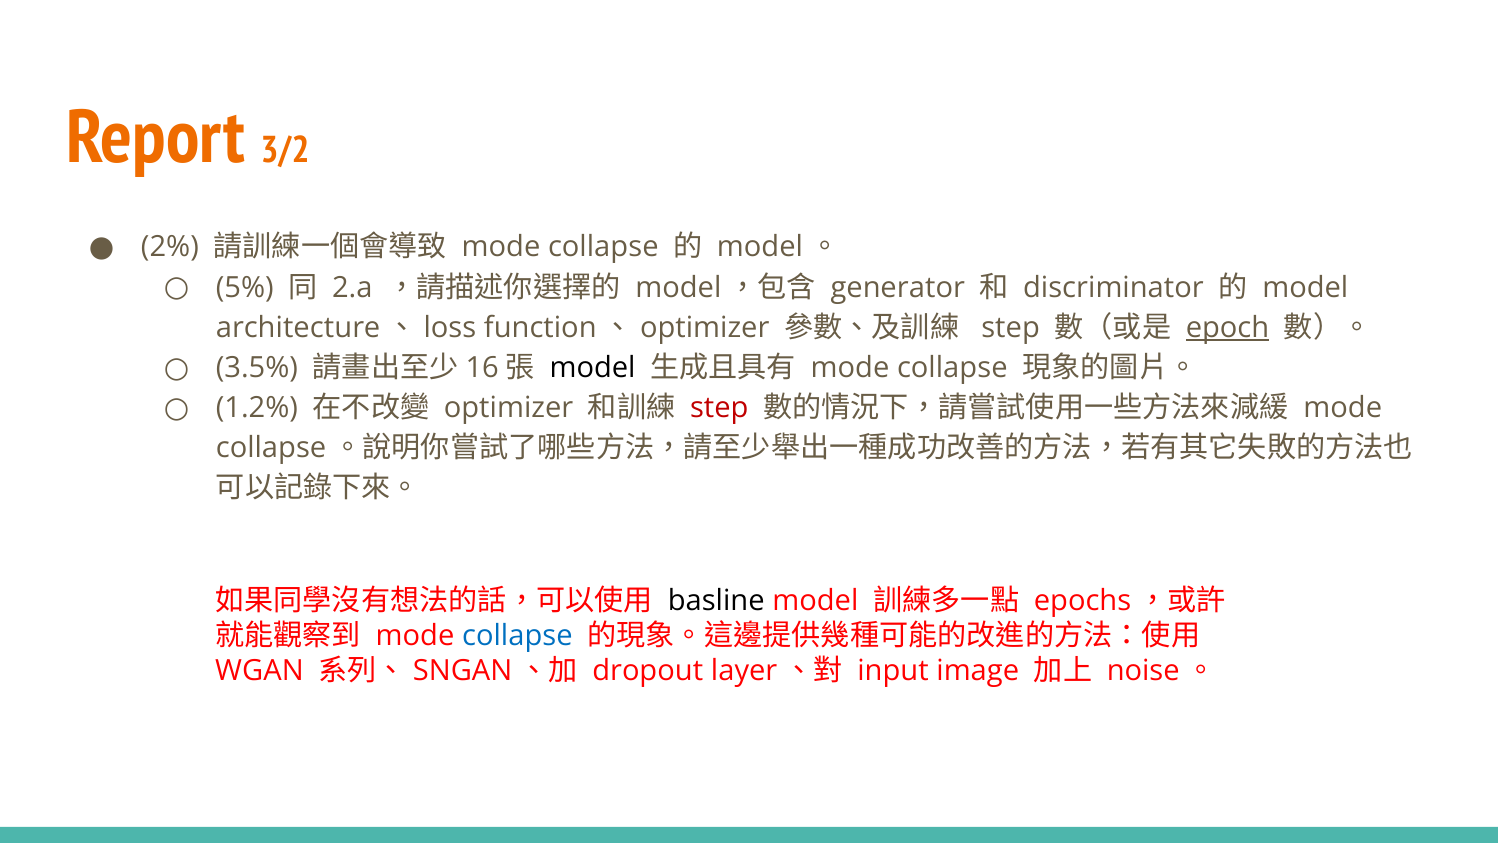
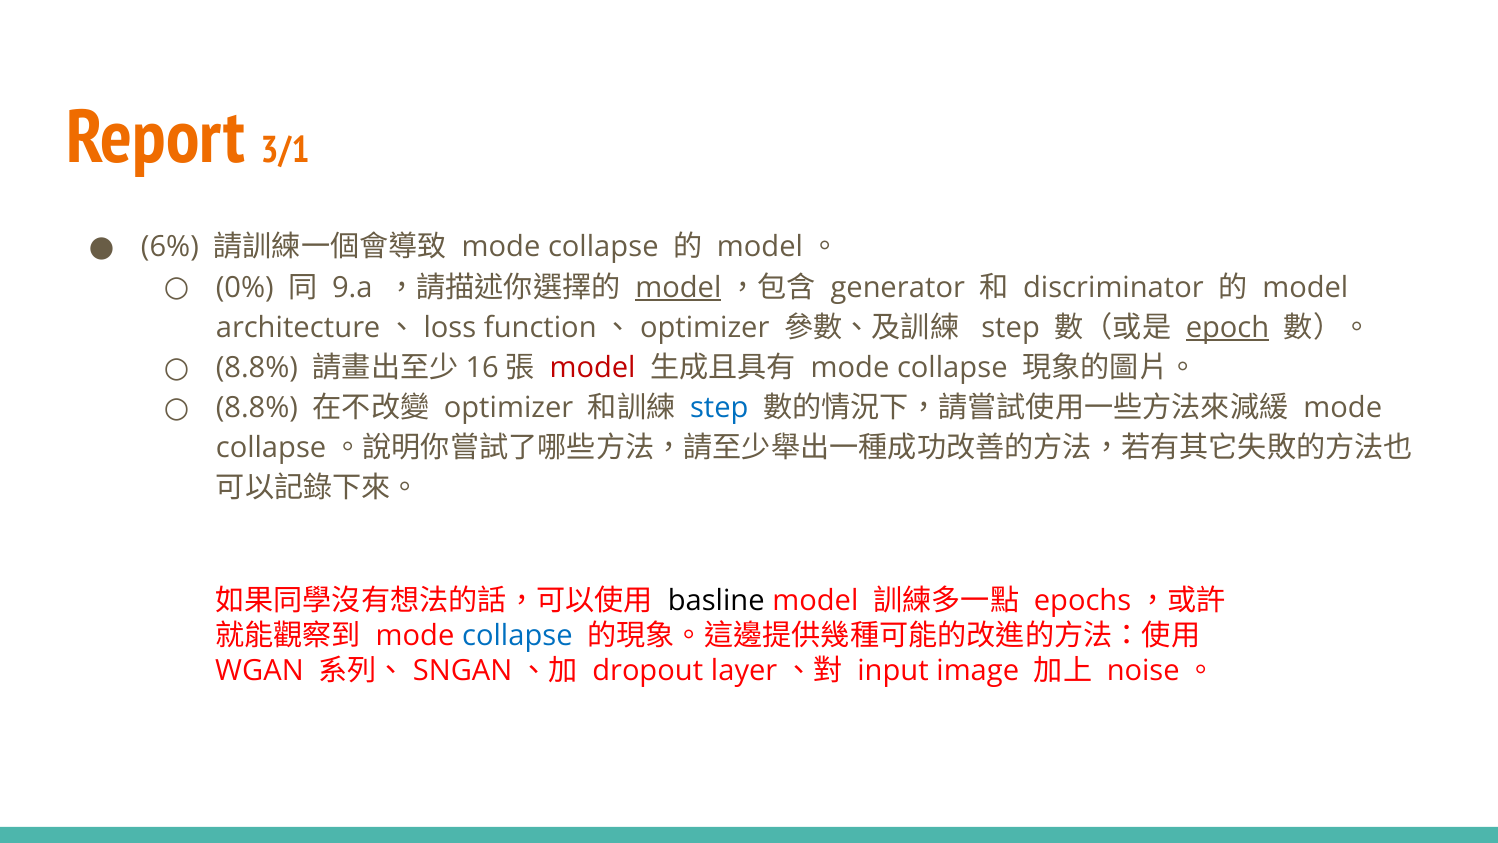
3/2: 3/2 -> 3/1
2%: 2% -> 6%
5%: 5% -> 0%
2.a: 2.a -> 9.a
model at (678, 287) underline: none -> present
3.5% at (257, 368): 3.5% -> 8.8%
model at (593, 368) colour: black -> red
1.2% at (257, 408): 1.2% -> 8.8%
step at (719, 408) colour: red -> blue
